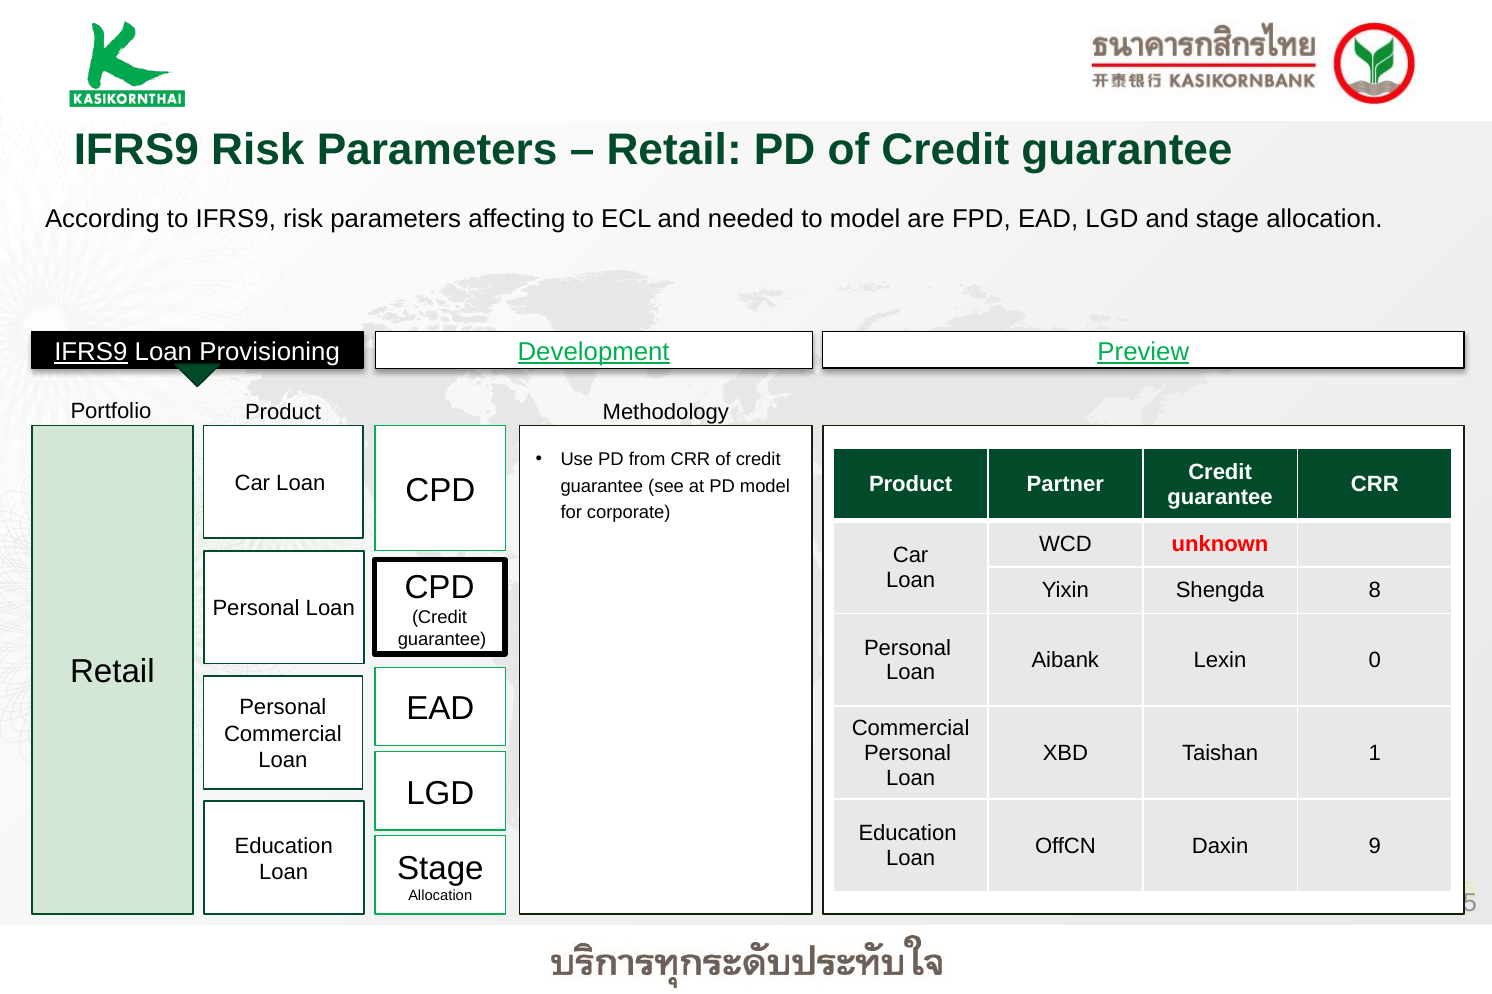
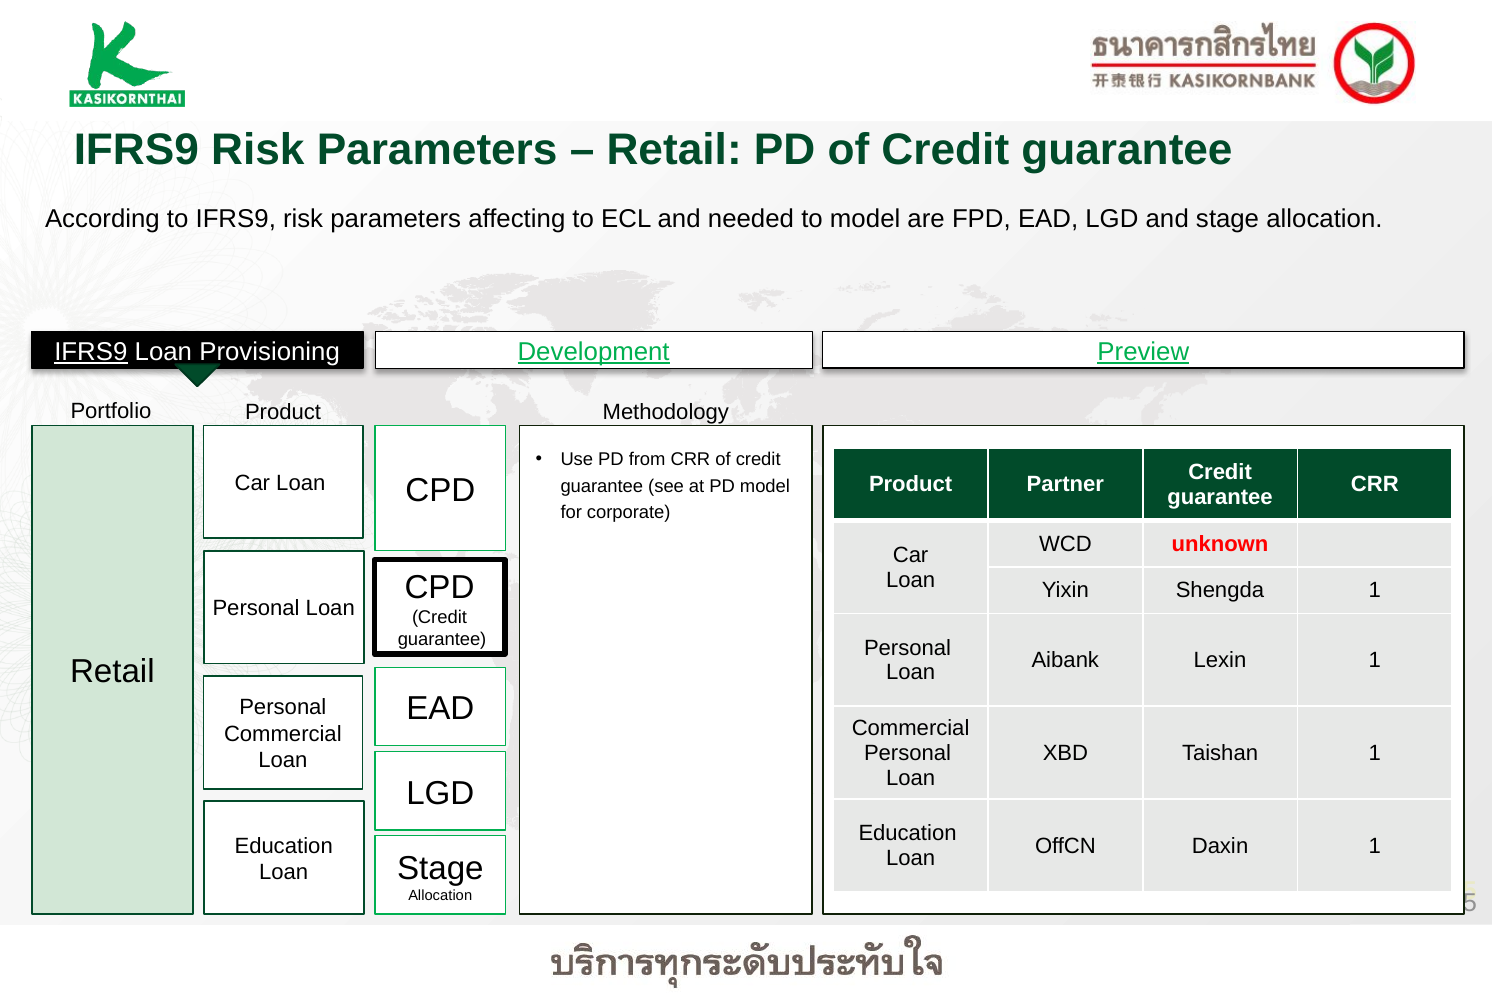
Shengda 8: 8 -> 1
Lexin 0: 0 -> 1
Daxin 9: 9 -> 1
